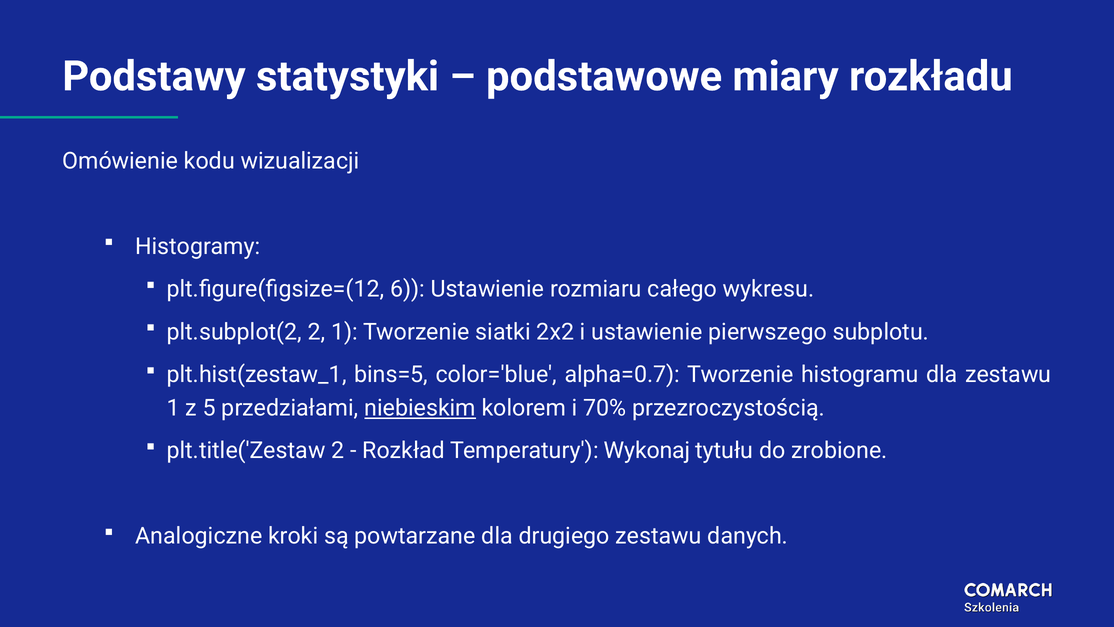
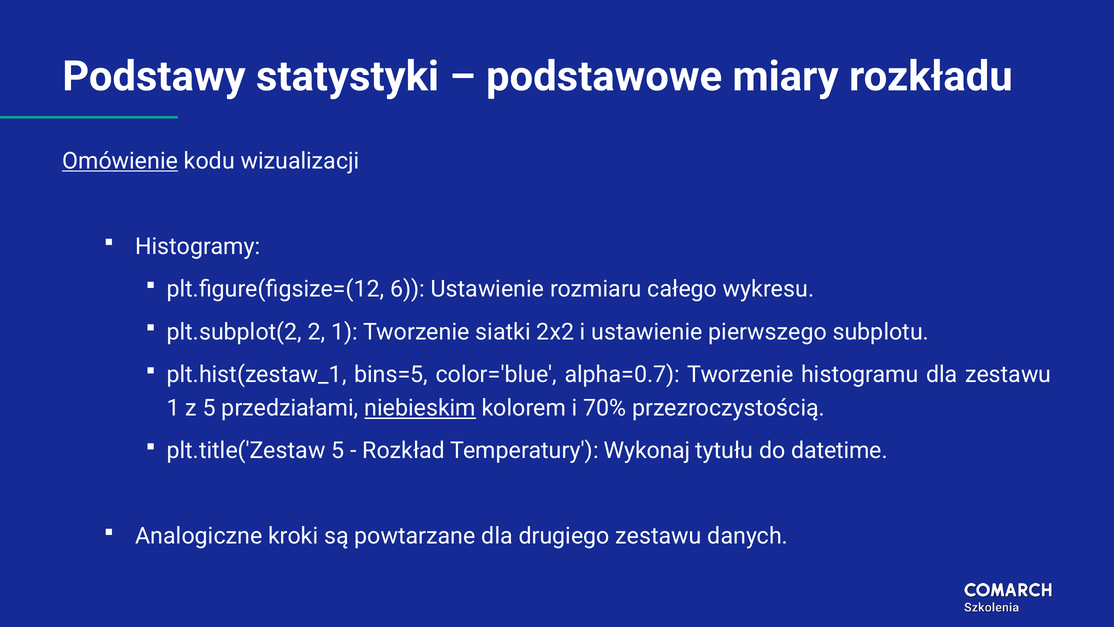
Omówienie underline: none -> present
plt.title('Zestaw 2: 2 -> 5
zrobione: zrobione -> datetime
